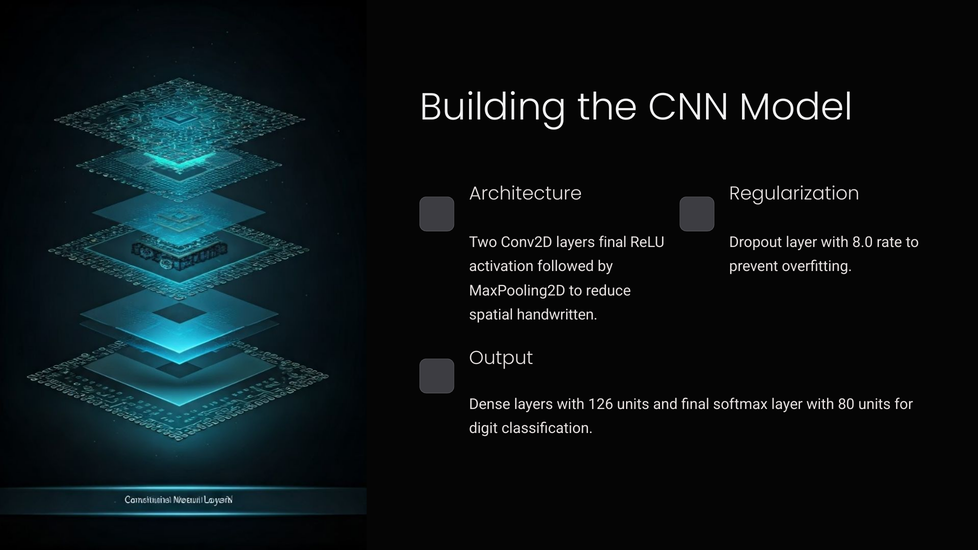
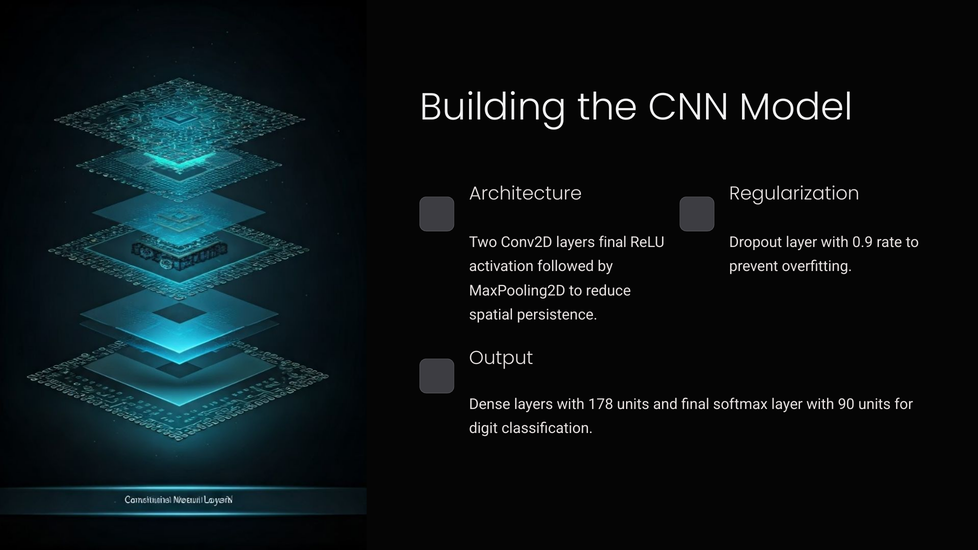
8.0: 8.0 -> 0.9
handwritten: handwritten -> persistence
126: 126 -> 178
80: 80 -> 90
